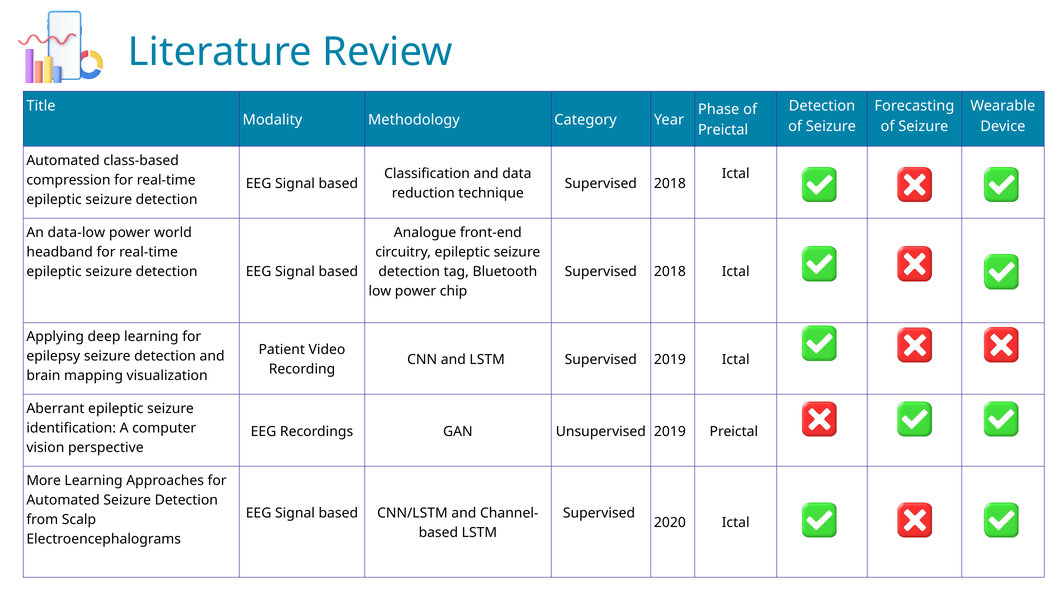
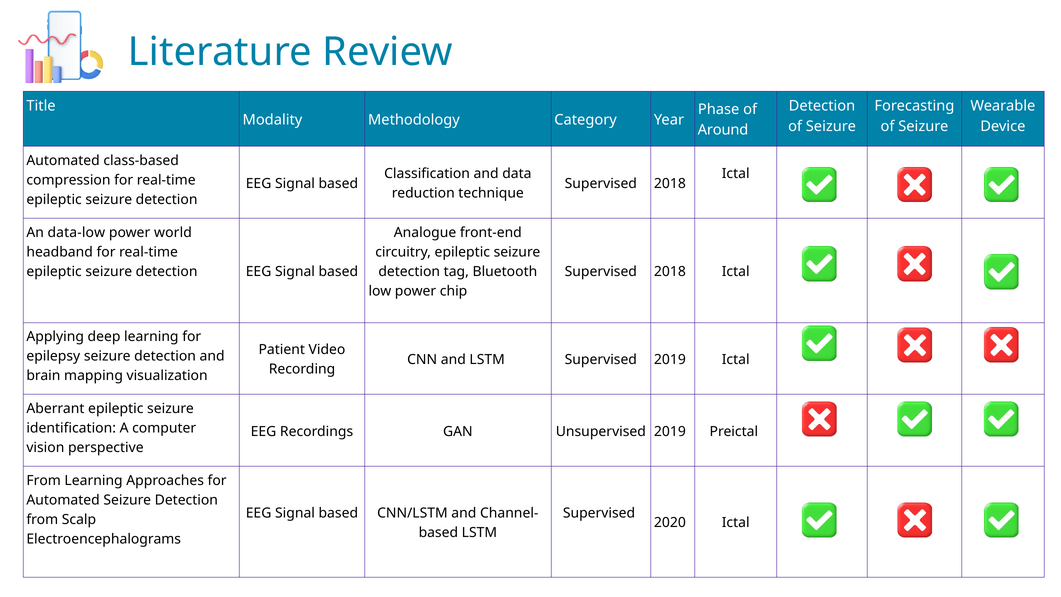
Preictal at (723, 130): Preictal -> Around
More at (44, 480): More -> From
